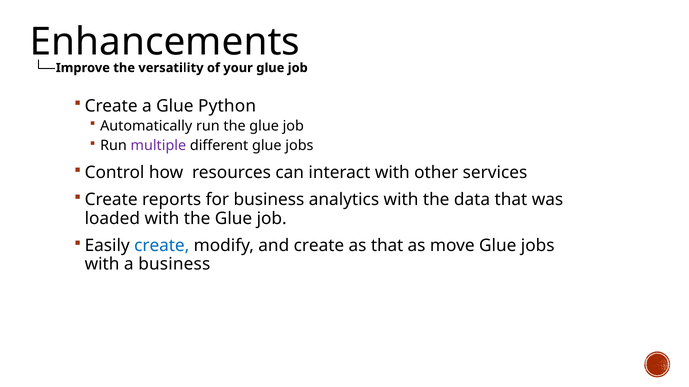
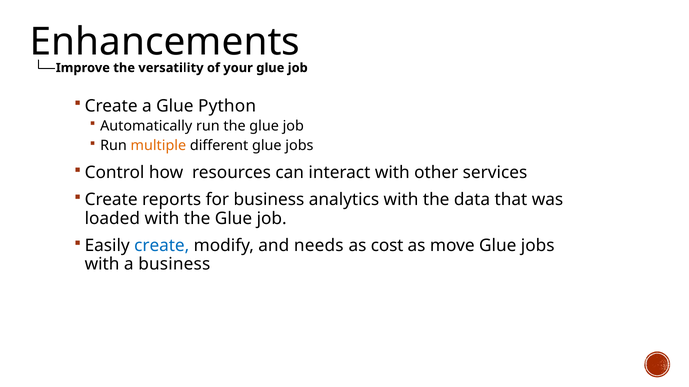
multiple colour: purple -> orange
and create: create -> needs
as that: that -> cost
